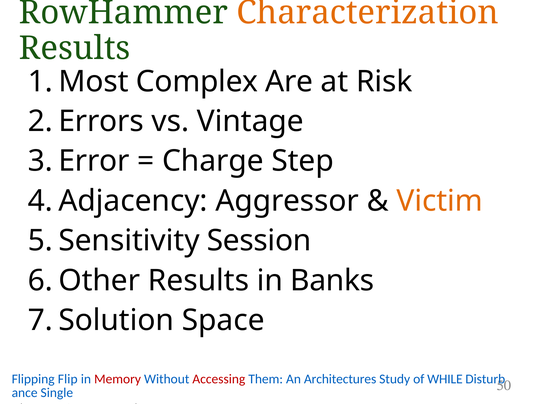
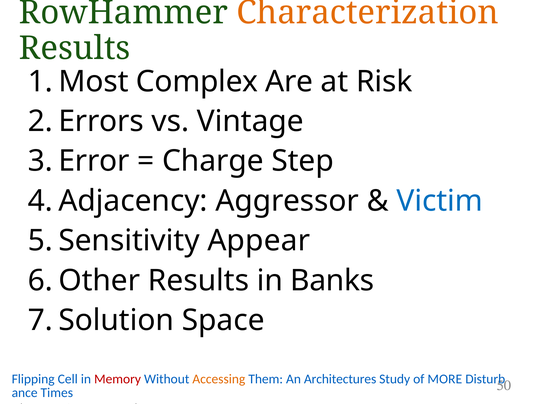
Victim colour: orange -> blue
Session: Session -> Appear
Flip: Flip -> Cell
Accessing colour: red -> orange
WHILE: WHILE -> MORE
Single: Single -> Times
